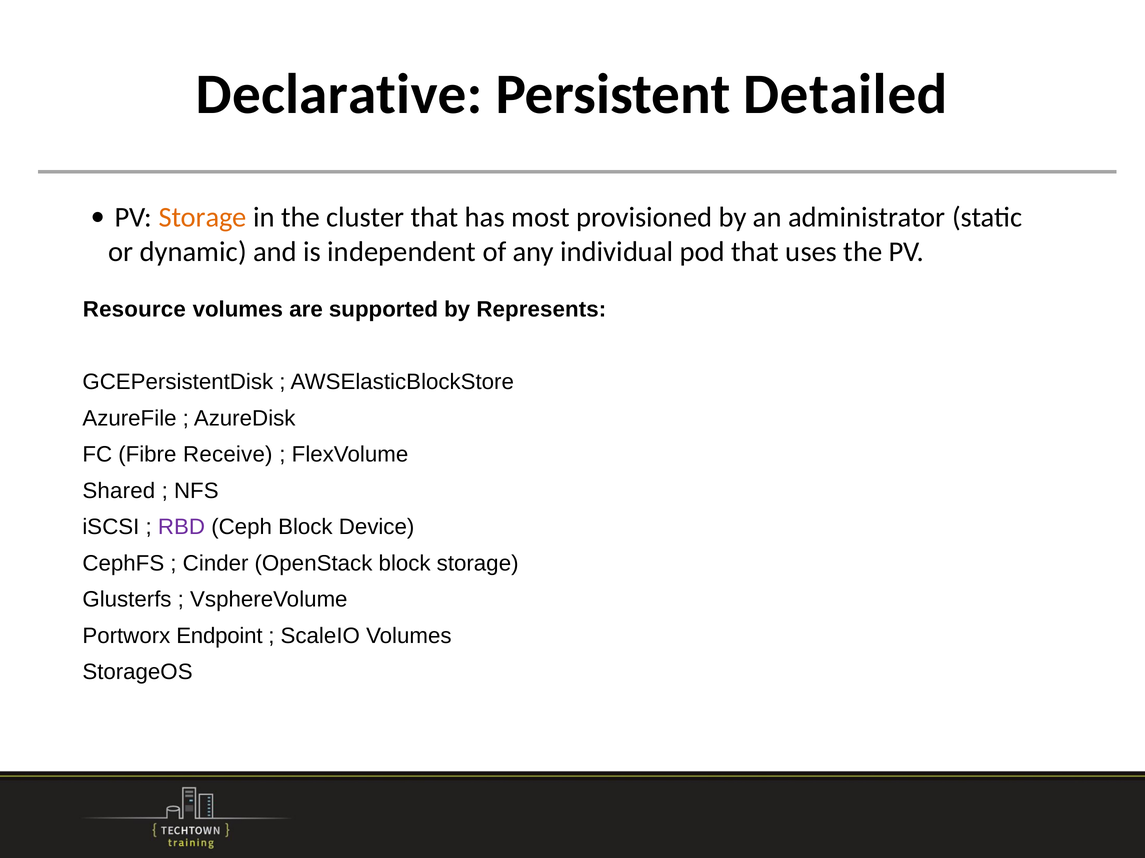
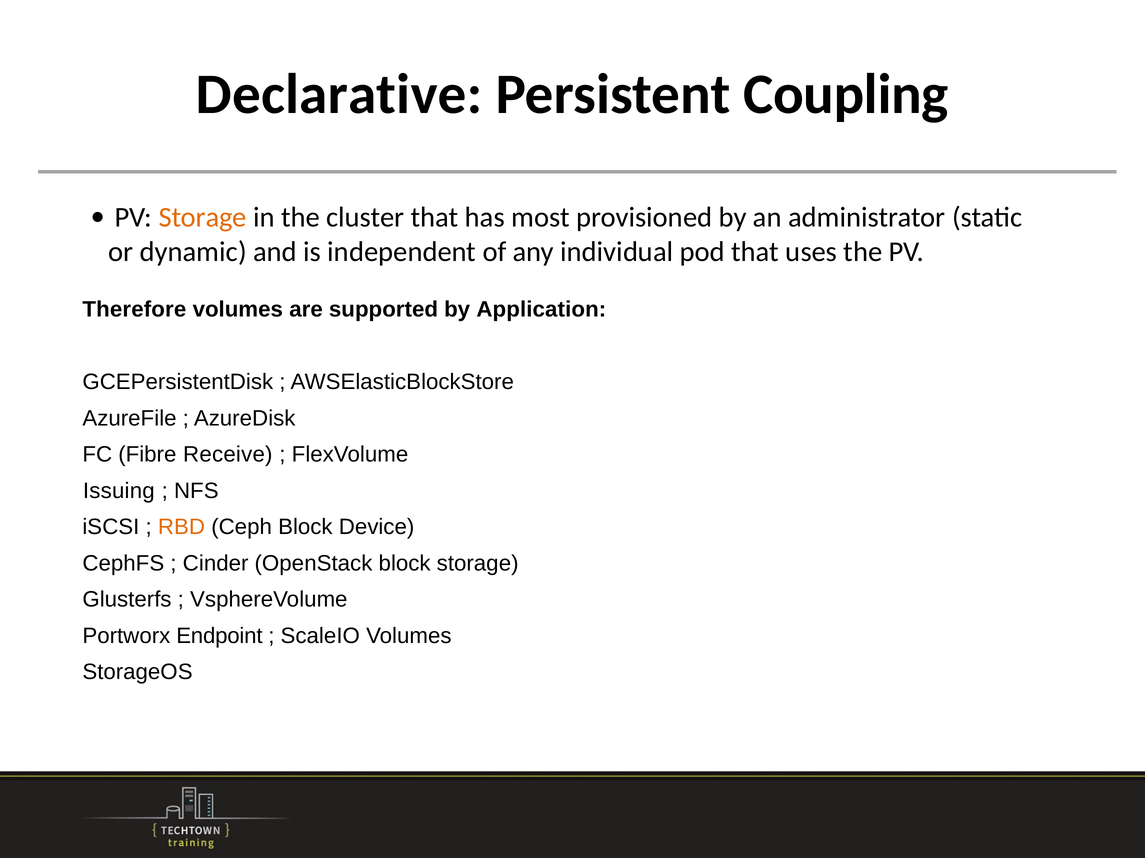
Detailed: Detailed -> Coupling
Resource: Resource -> Therefore
Represents: Represents -> Application
Shared: Shared -> Issuing
RBD colour: purple -> orange
